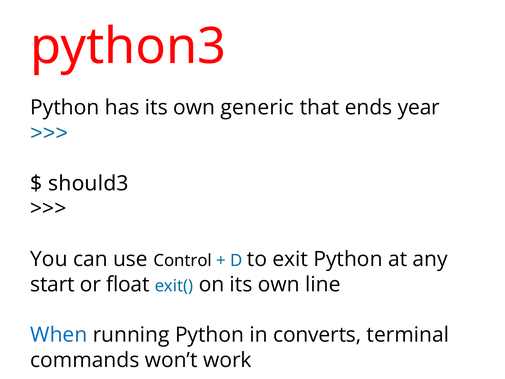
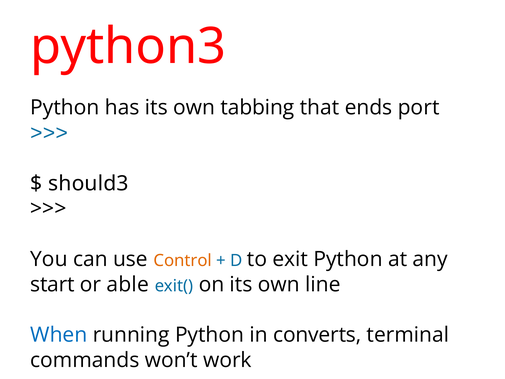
generic: generic -> tabbing
year: year -> port
Control colour: black -> orange
float: float -> able
